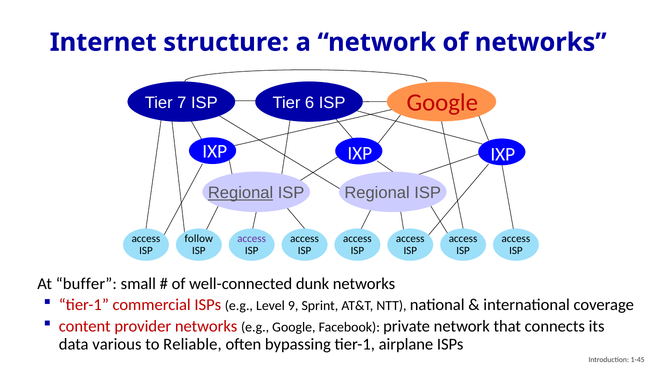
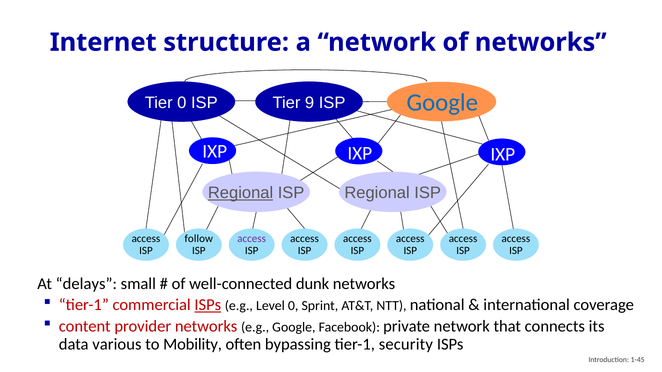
Google at (442, 102) colour: red -> blue
Tier 7: 7 -> 0
6: 6 -> 9
buffer: buffer -> delays
ISPs at (208, 305) underline: none -> present
Level 9: 9 -> 0
Reliable: Reliable -> Mobility
airplane: airplane -> security
